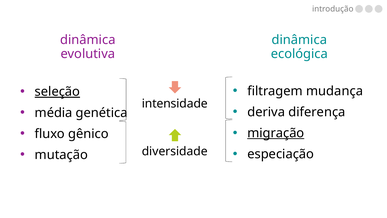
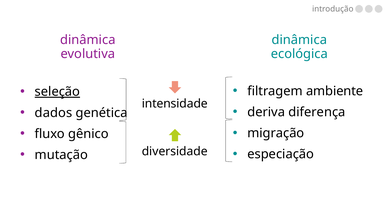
mudança: mudança -> ambiente
média: média -> dados
migração underline: present -> none
